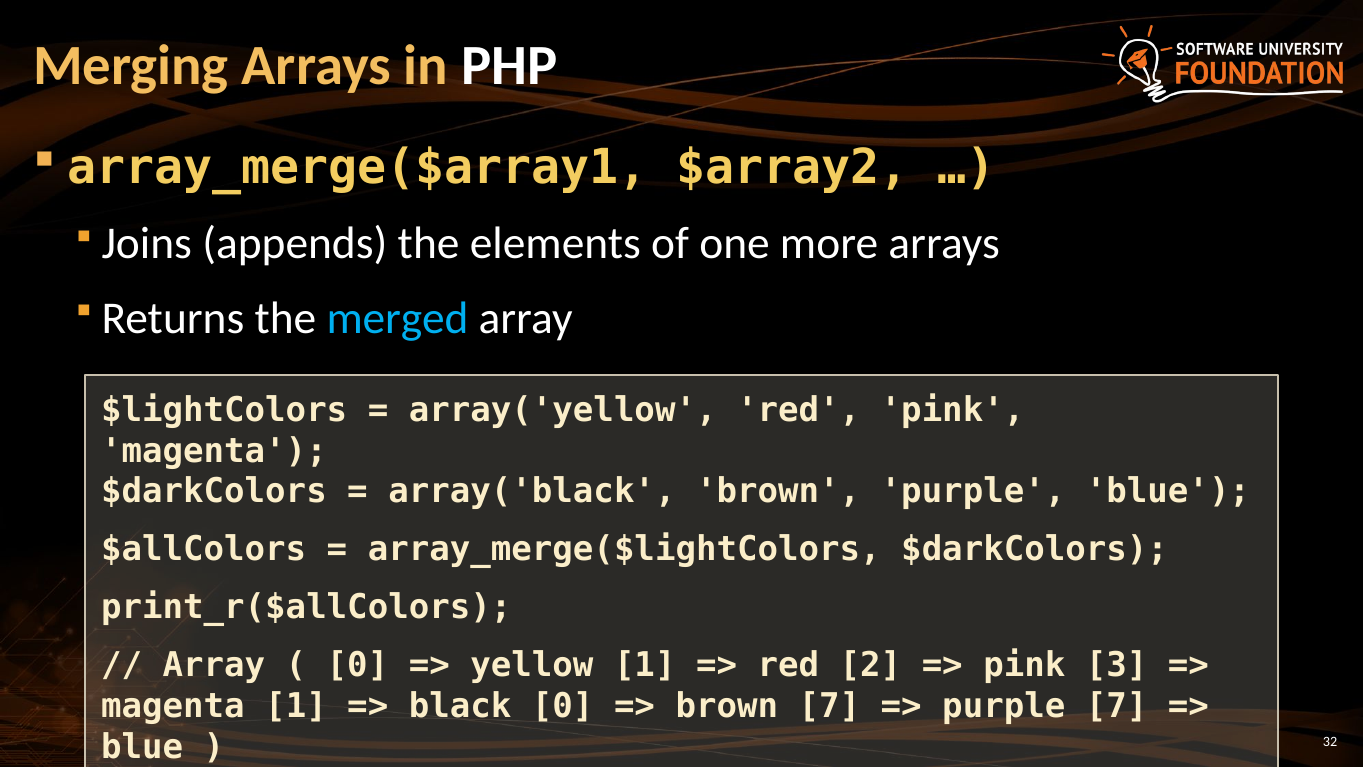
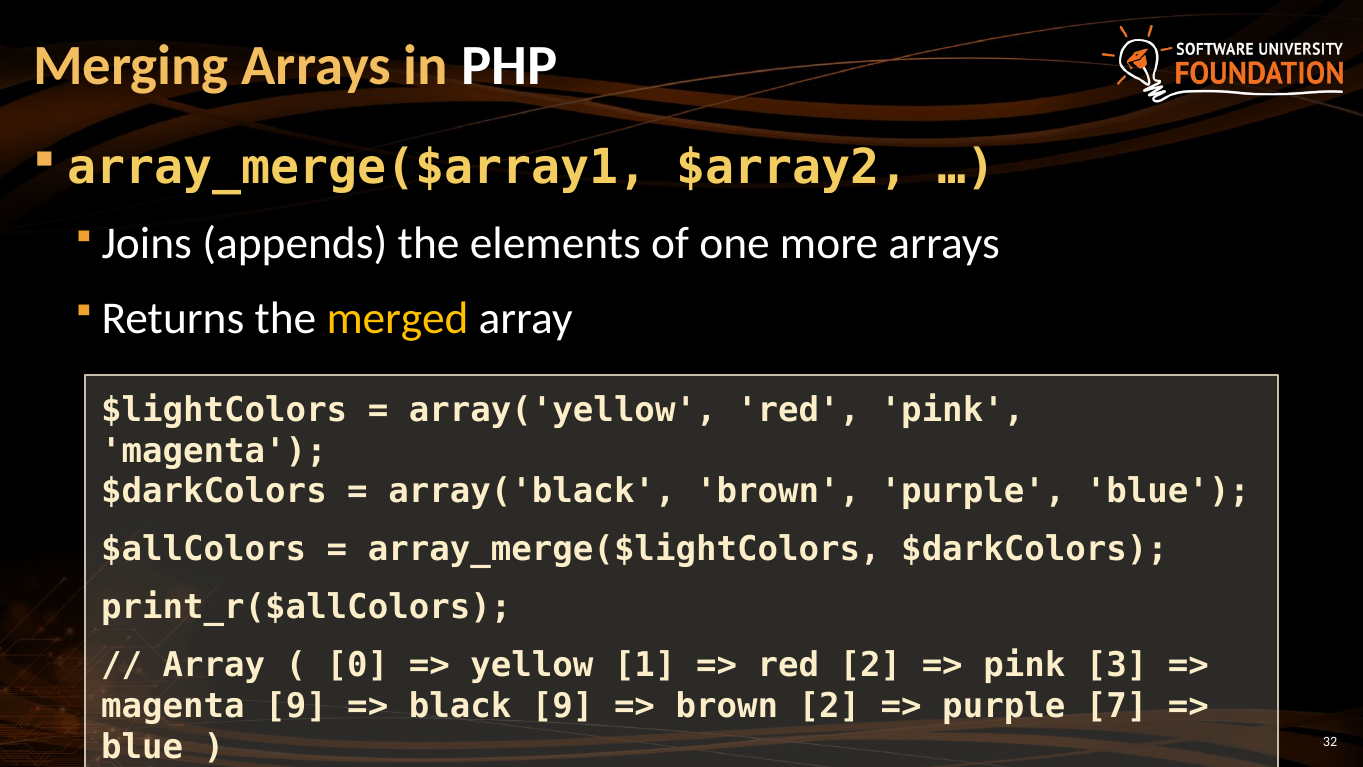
merged colour: light blue -> yellow
magenta 1: 1 -> 9
black 0: 0 -> 9
brown 7: 7 -> 2
